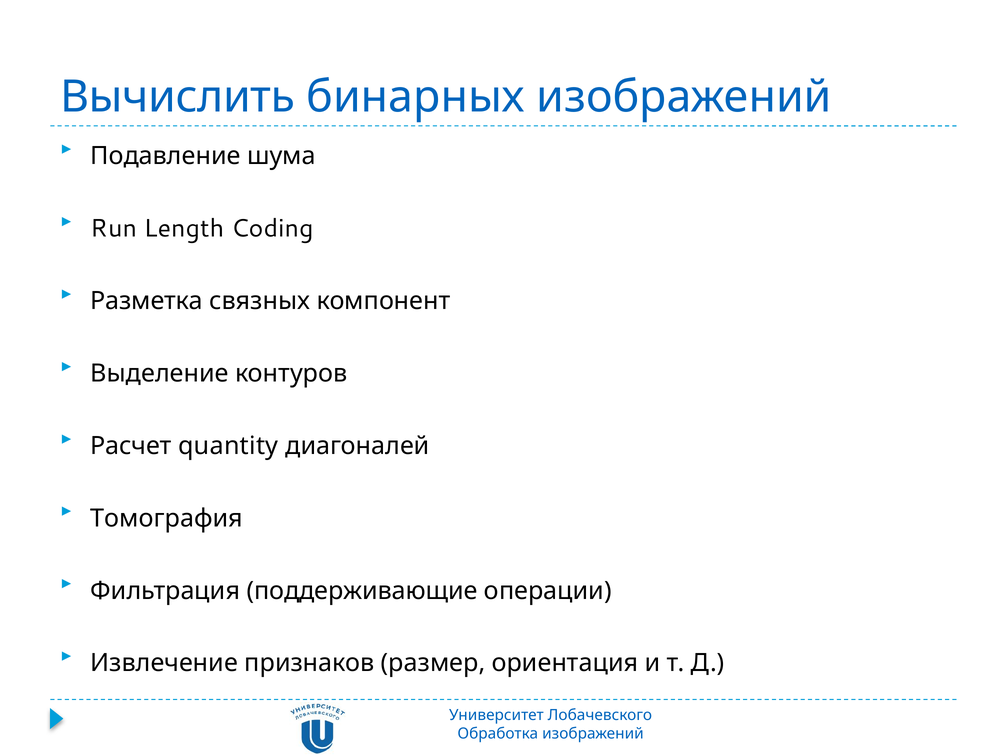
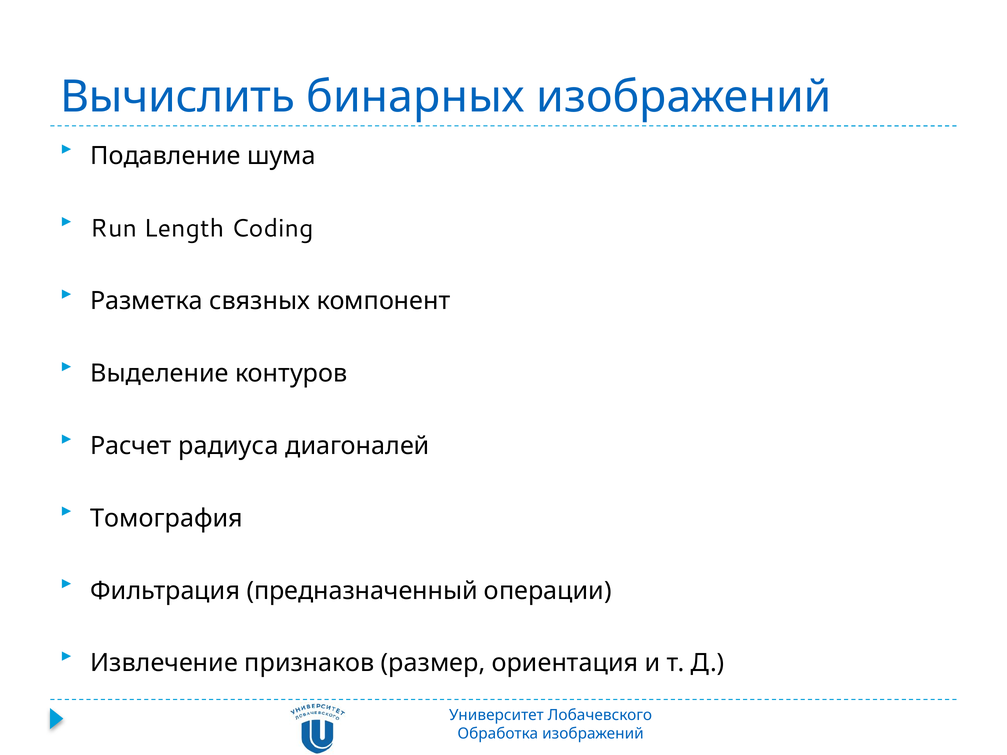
quantity: quantity -> радиуса
поддерживающие: поддерживающие -> предназначенный
